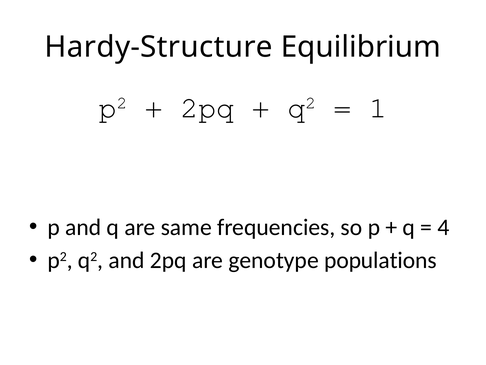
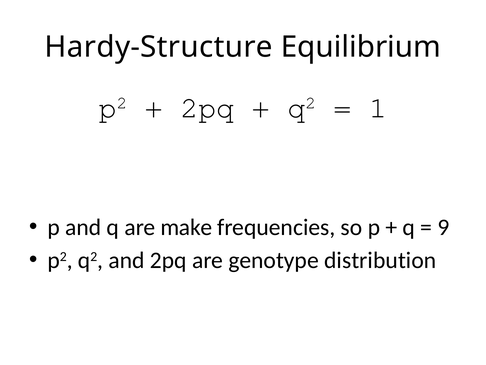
same: same -> make
4: 4 -> 9
populations: populations -> distribution
